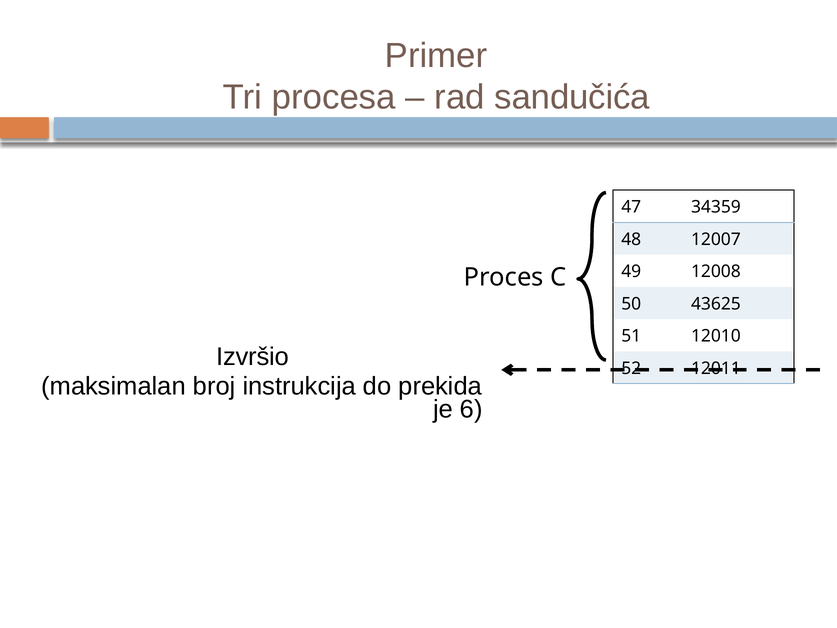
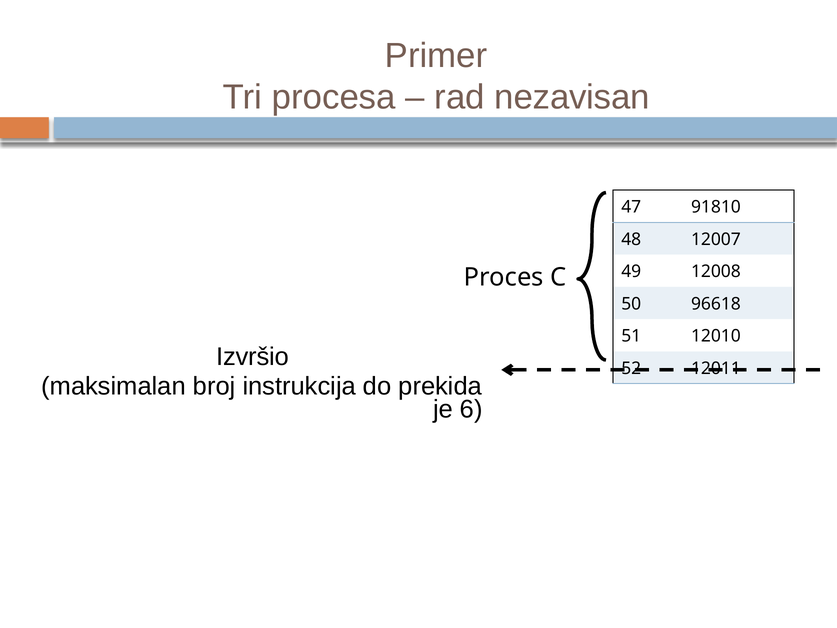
sandučića: sandučića -> nezavisan
34359: 34359 -> 91810
43625: 43625 -> 96618
